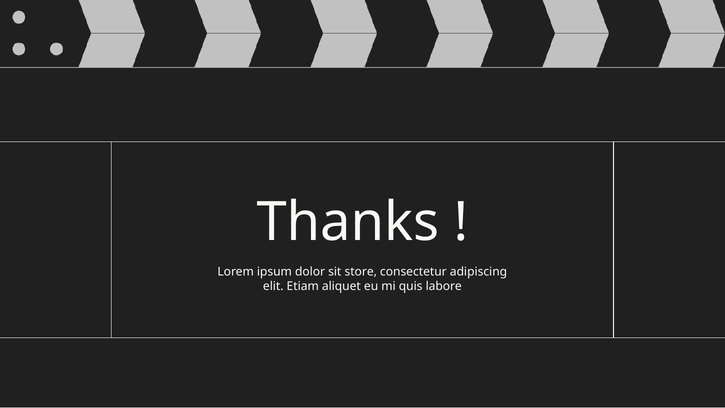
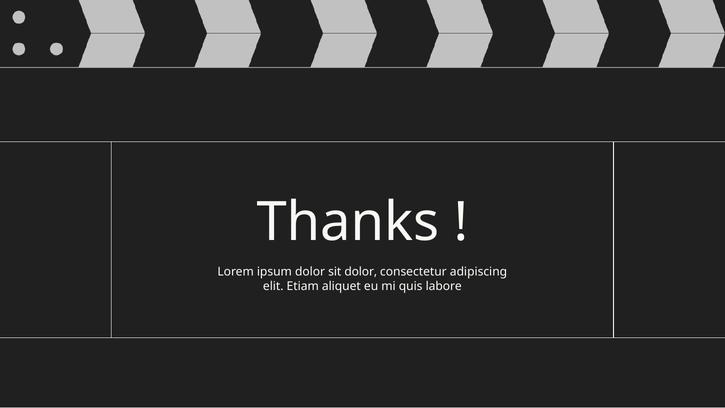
sit store: store -> dolor
